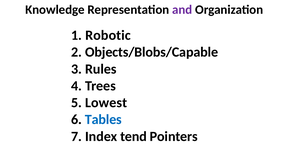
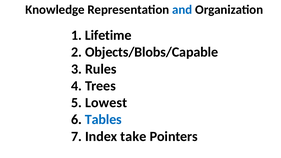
and colour: purple -> blue
Robotic: Robotic -> Lifetime
tend: tend -> take
